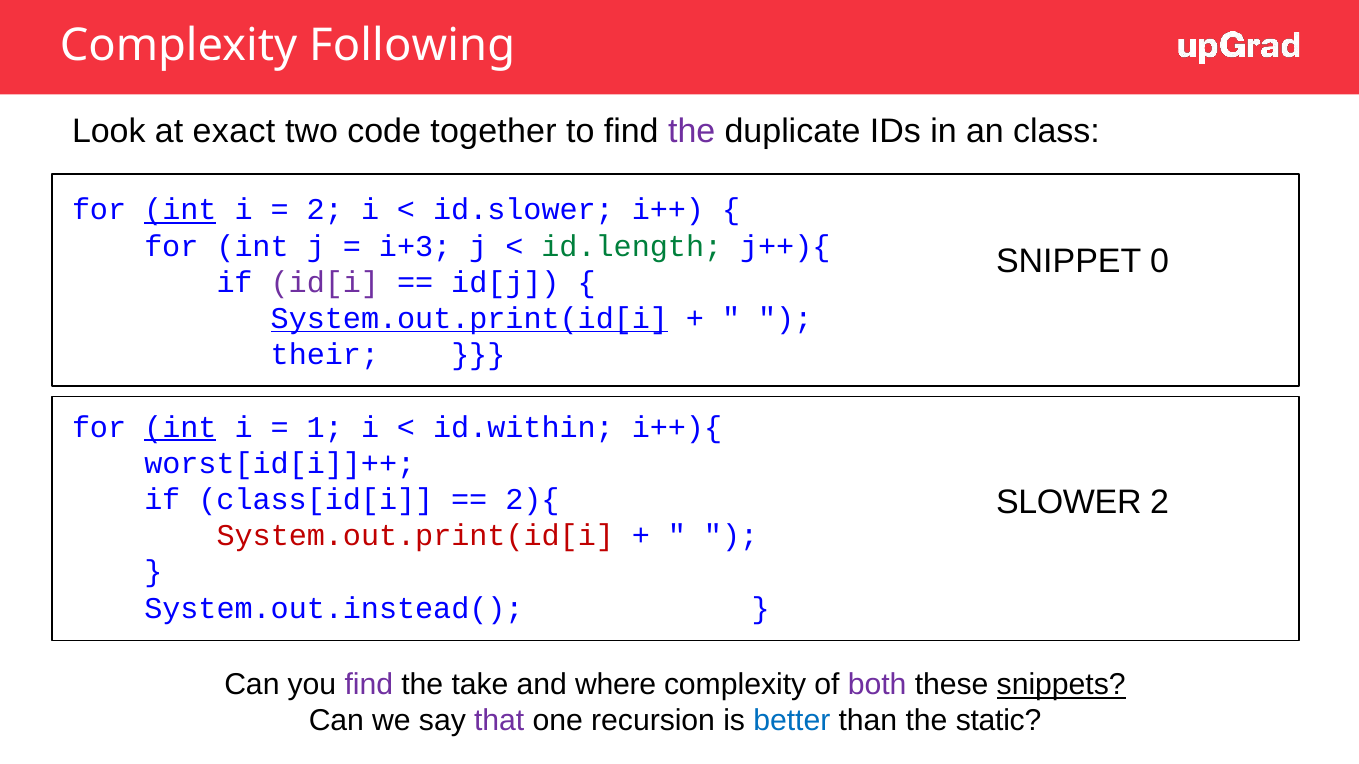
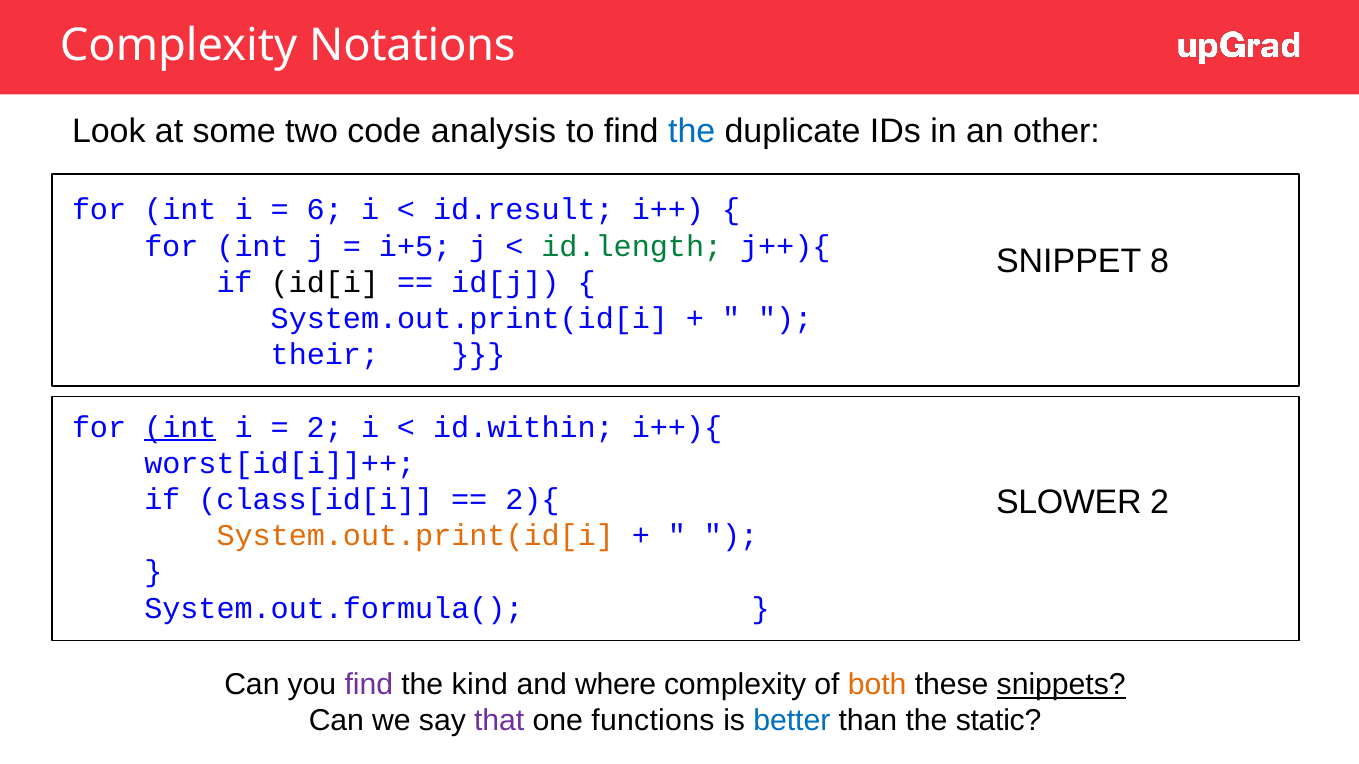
Following: Following -> Notations
exact: exact -> some
together: together -> analysis
the at (692, 131) colour: purple -> blue
class: class -> other
int at (180, 210) underline: present -> none
2 at (325, 210): 2 -> 6
id.slower: id.slower -> id.result
i+3: i+3 -> i+5
0: 0 -> 8
id[i colour: purple -> black
System.out.print(id[i at (469, 319) underline: present -> none
1 at (325, 427): 1 -> 2
System.out.print(id[i at (415, 536) colour: red -> orange
System.out.instead(: System.out.instead( -> System.out.formula(
take: take -> kind
both colour: purple -> orange
recursion: recursion -> functions
